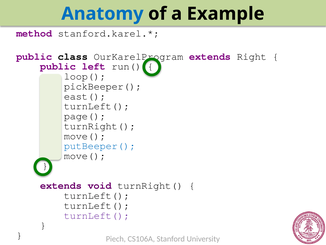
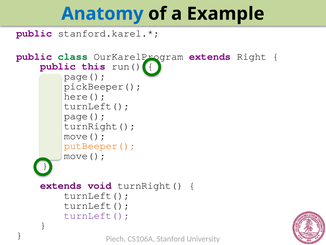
method at (34, 33): method -> public
class colour: black -> green
left: left -> this
loop( at (85, 76): loop( -> page(
east(: east( -> here(
putBeeper( colour: blue -> orange
